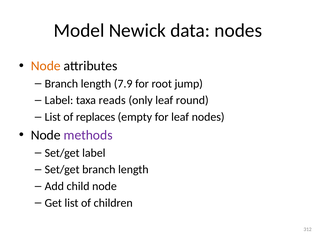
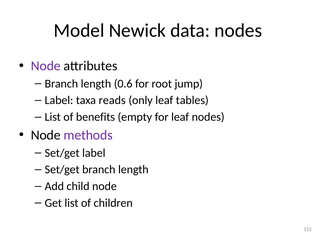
Node at (46, 66) colour: orange -> purple
7.9: 7.9 -> 0.6
round: round -> tables
replaces: replaces -> benefits
